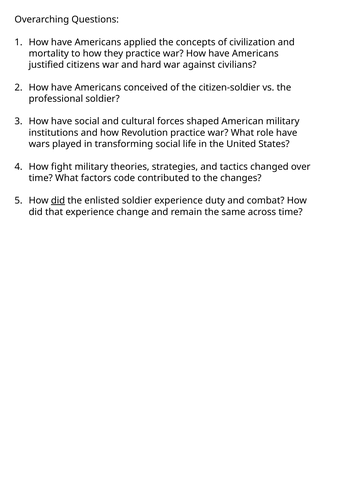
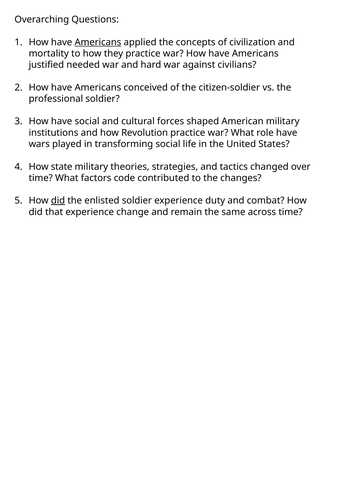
Americans at (98, 42) underline: none -> present
citizens: citizens -> needed
fight: fight -> state
